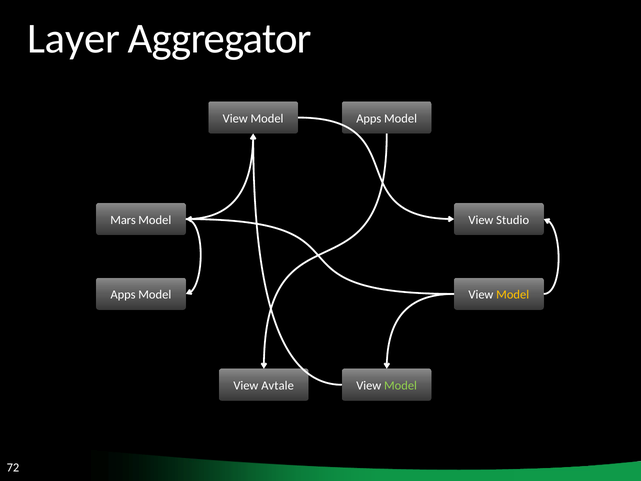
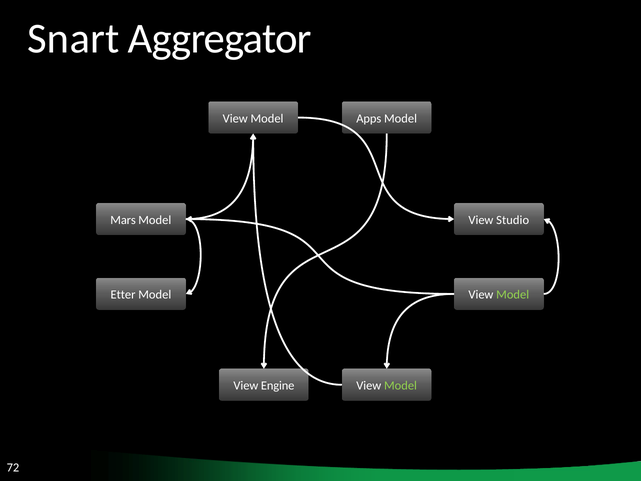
Layer: Layer -> Snart
Apps at (123, 295): Apps -> Etter
Model at (513, 295) colour: yellow -> light green
Avtale: Avtale -> Engine
